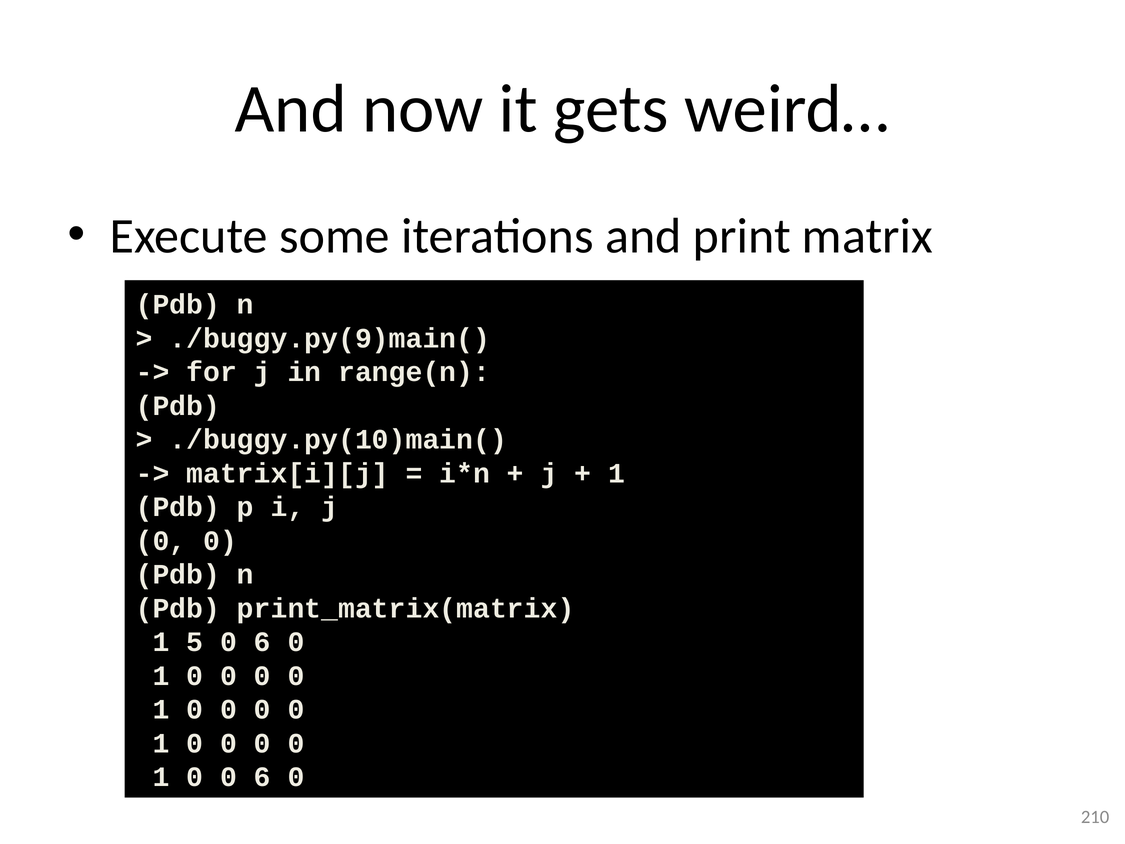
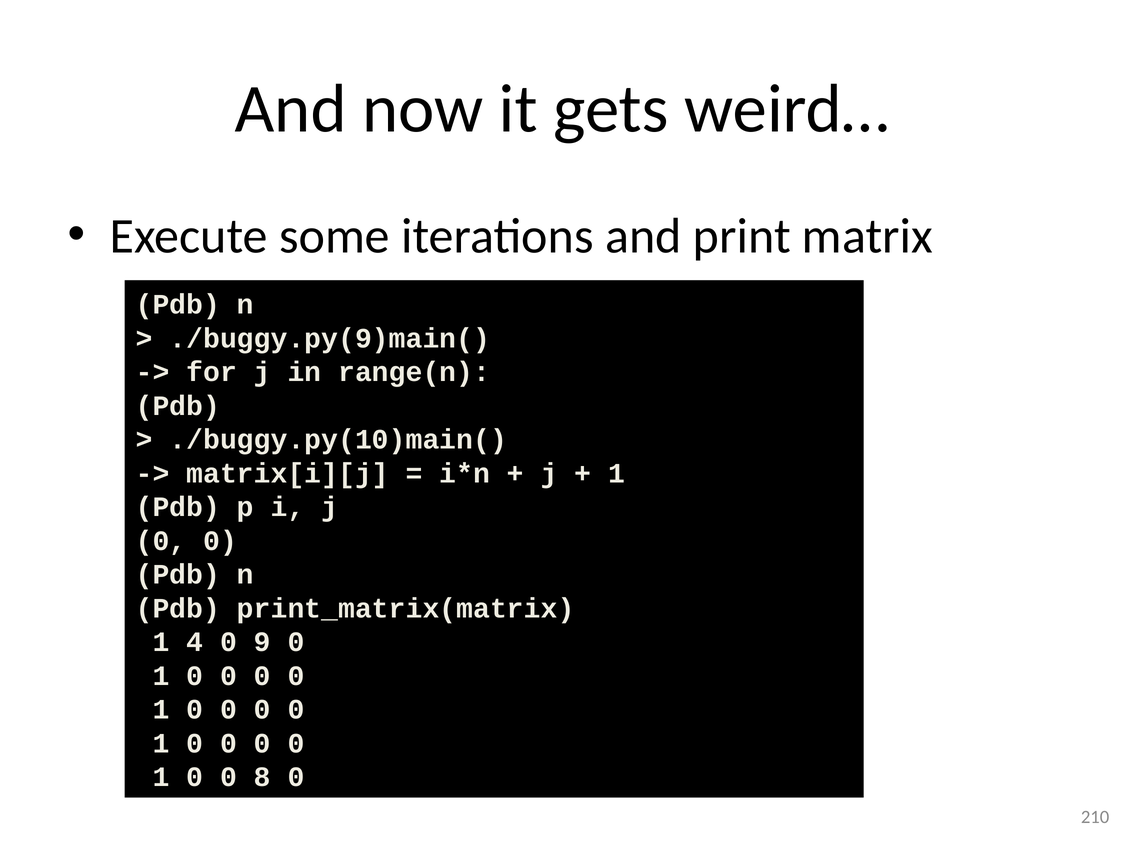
5: 5 -> 4
6 at (262, 642): 6 -> 9
0 0 6: 6 -> 8
